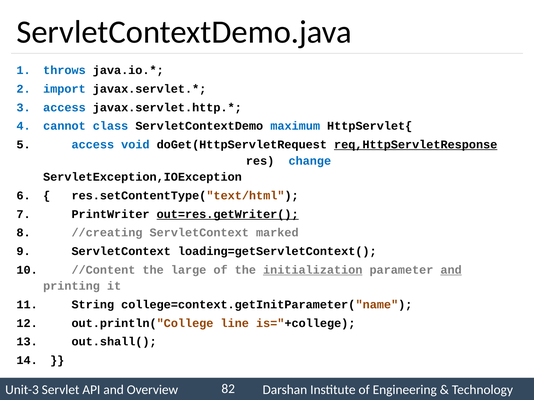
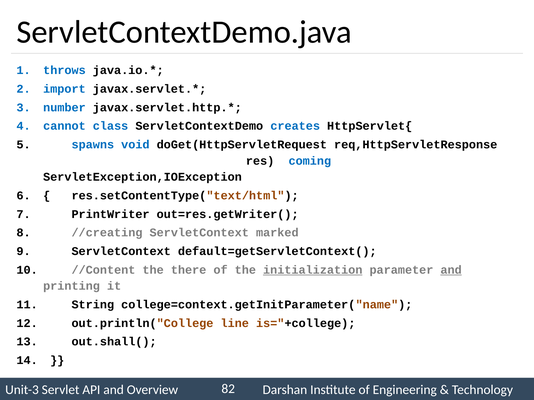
access at (64, 108): access -> number
maximum: maximum -> creates
access at (93, 145): access -> spawns
req,HttpServletResponse underline: present -> none
change: change -> coming
out=res.getWriter( underline: present -> none
loading=getServletContext(: loading=getServletContext( -> default=getServletContext(
large: large -> there
